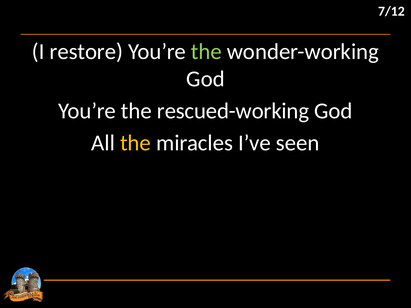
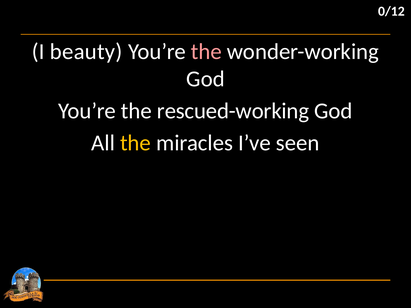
7/12: 7/12 -> 0/12
restore: restore -> beauty
the at (206, 52) colour: light green -> pink
